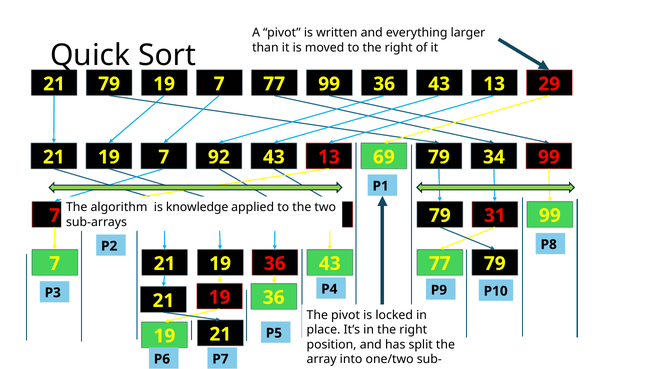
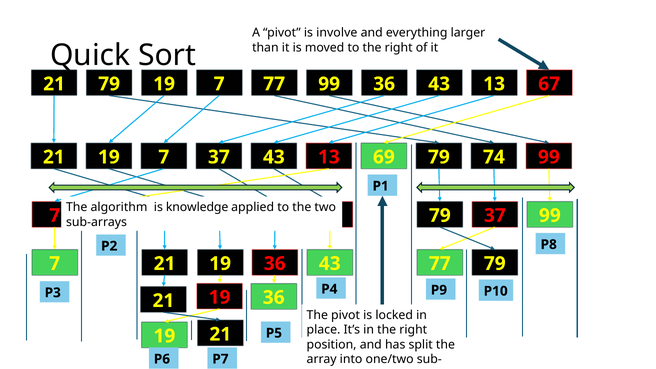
written: written -> involve
29: 29 -> 67
7 92: 92 -> 37
34: 34 -> 74
79 31: 31 -> 37
